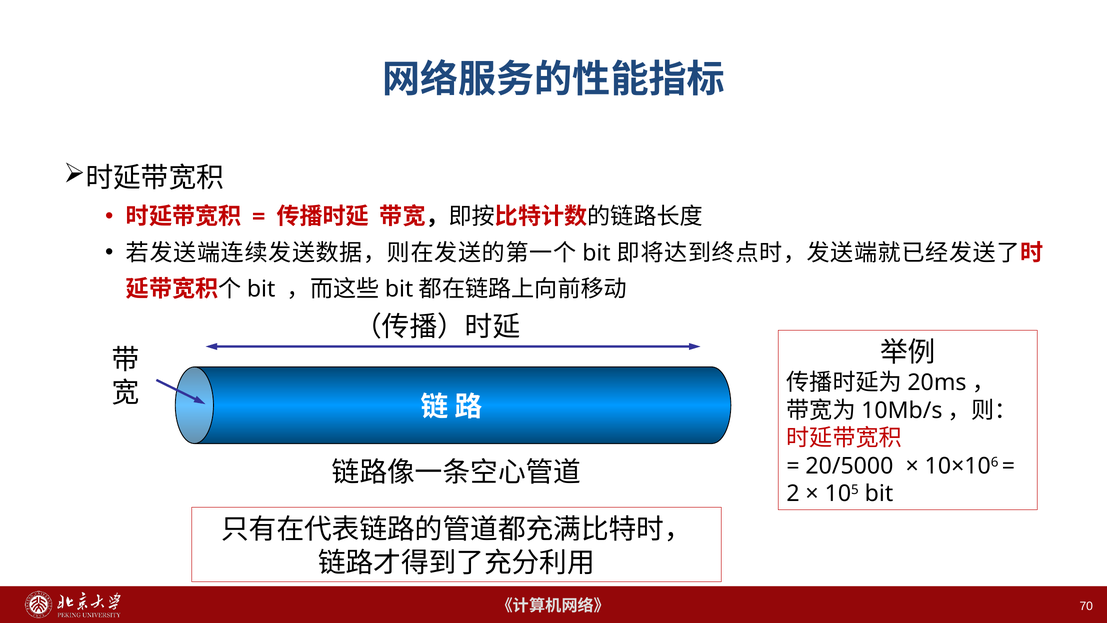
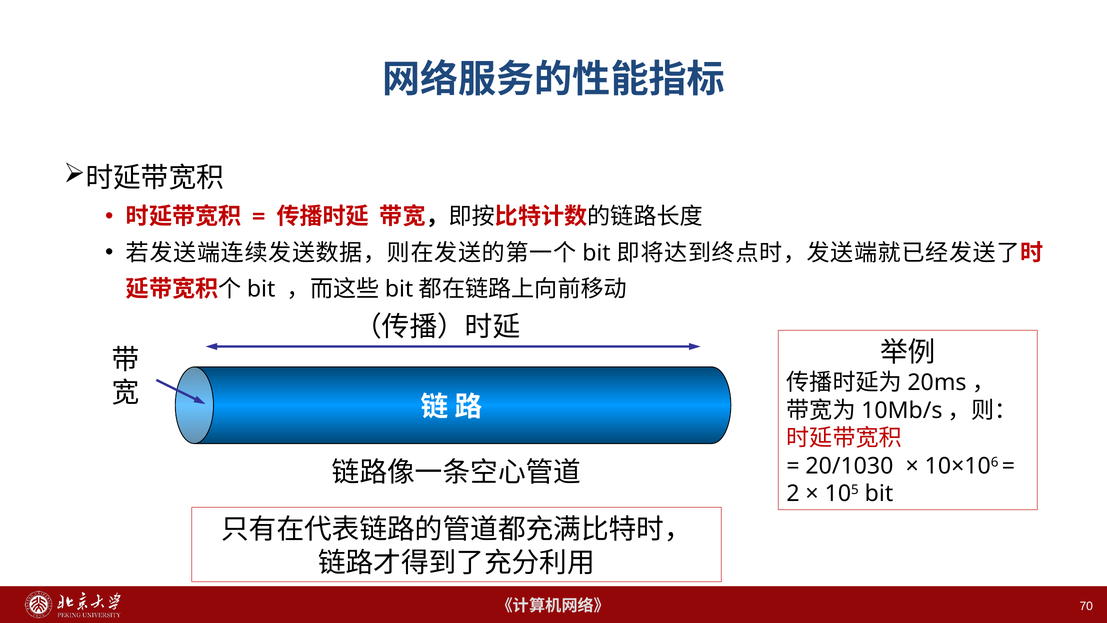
20/5000: 20/5000 -> 20/1030
